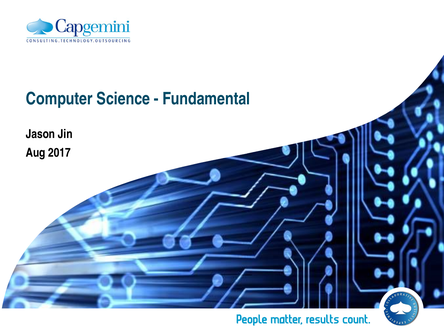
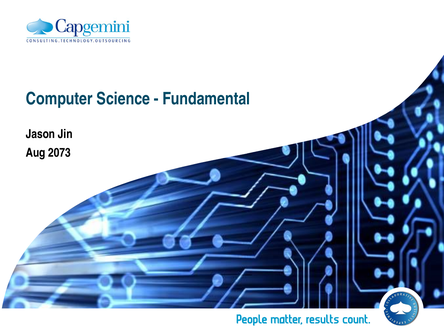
2017: 2017 -> 2073
